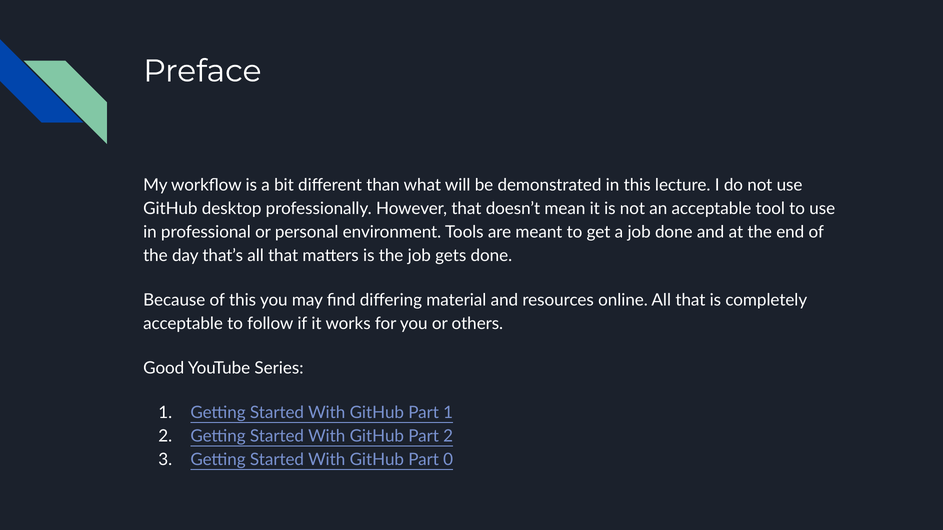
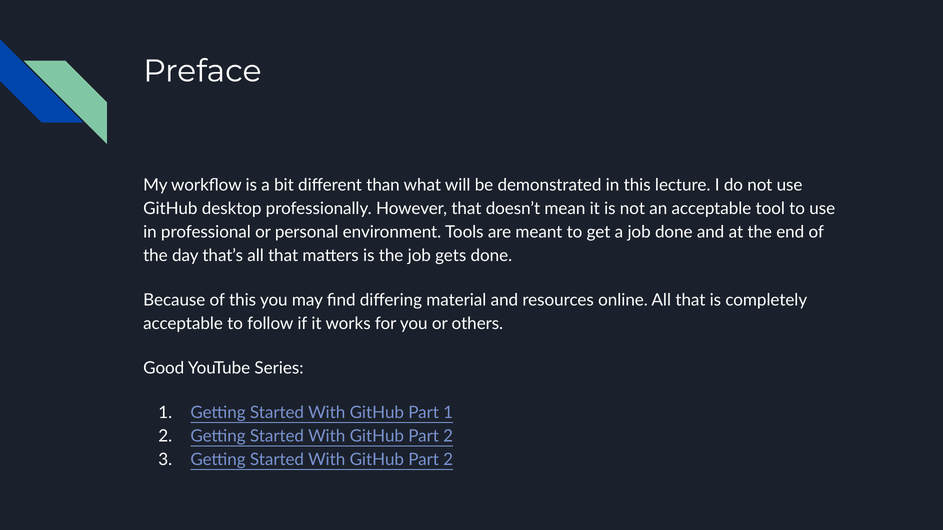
0 at (448, 460): 0 -> 2
